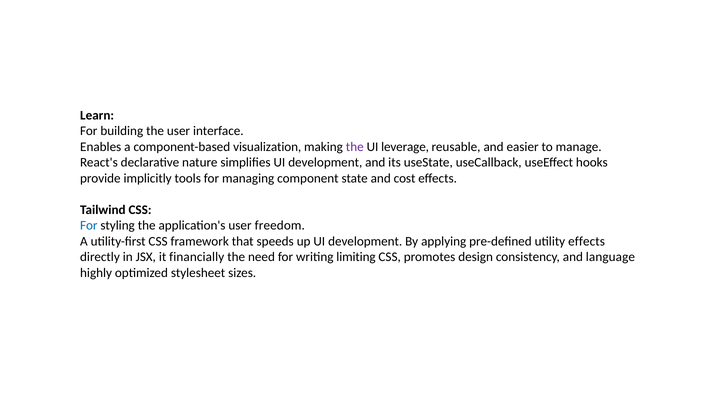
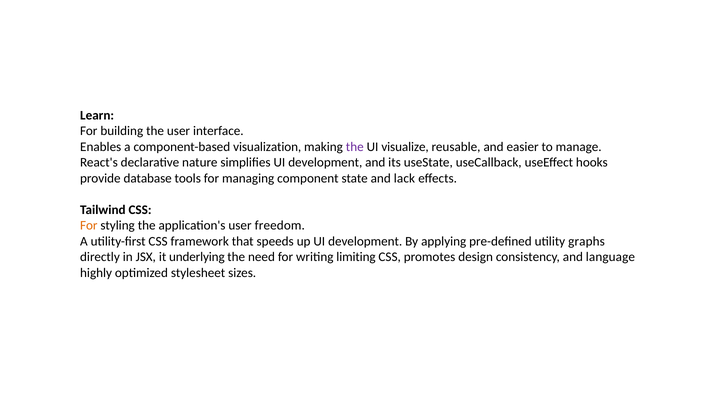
leverage: leverage -> visualize
implicitly: implicitly -> database
cost: cost -> lack
For at (89, 226) colour: blue -> orange
utility effects: effects -> graphs
financially: financially -> underlying
